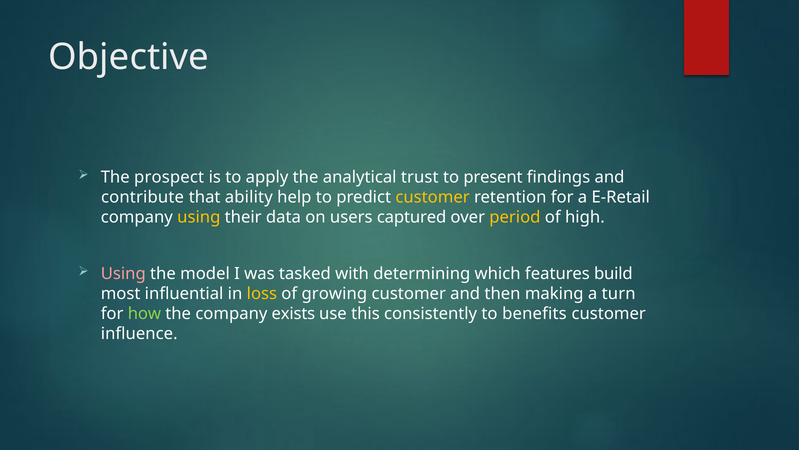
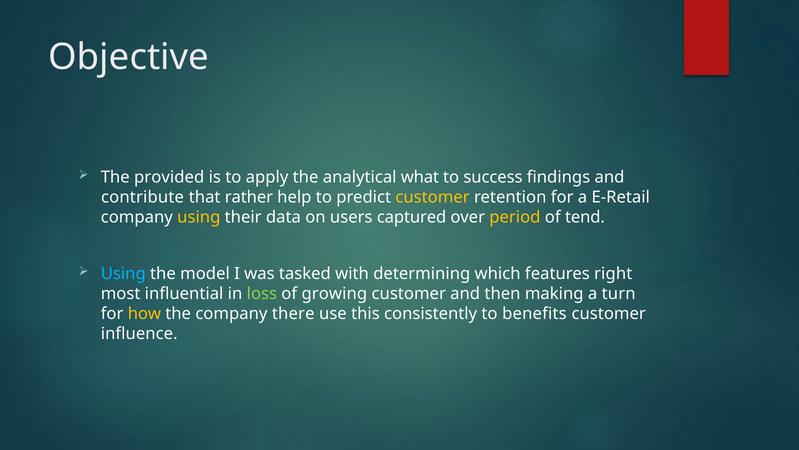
prospect: prospect -> provided
trust: trust -> what
present: present -> success
ability: ability -> rather
high: high -> tend
Using at (123, 274) colour: pink -> light blue
build: build -> right
loss colour: yellow -> light green
how colour: light green -> yellow
exists: exists -> there
